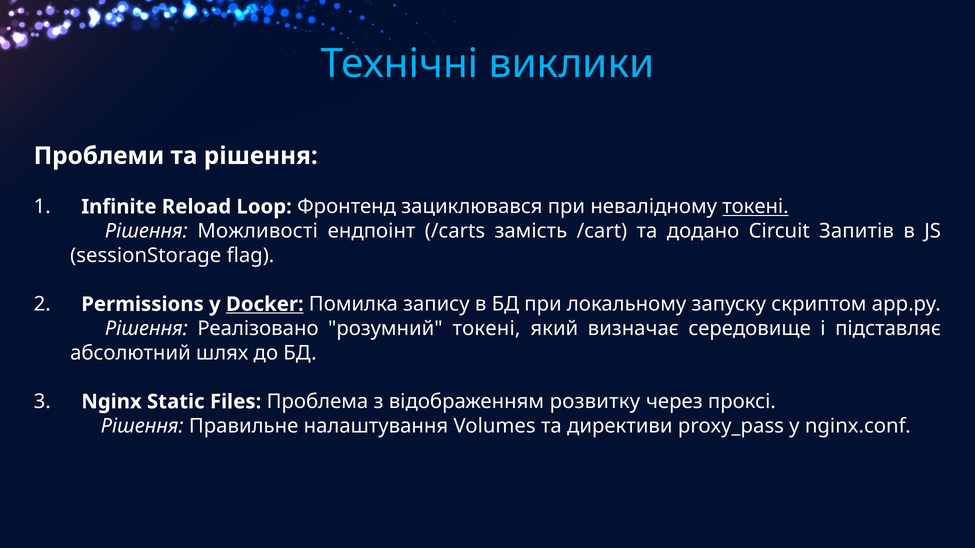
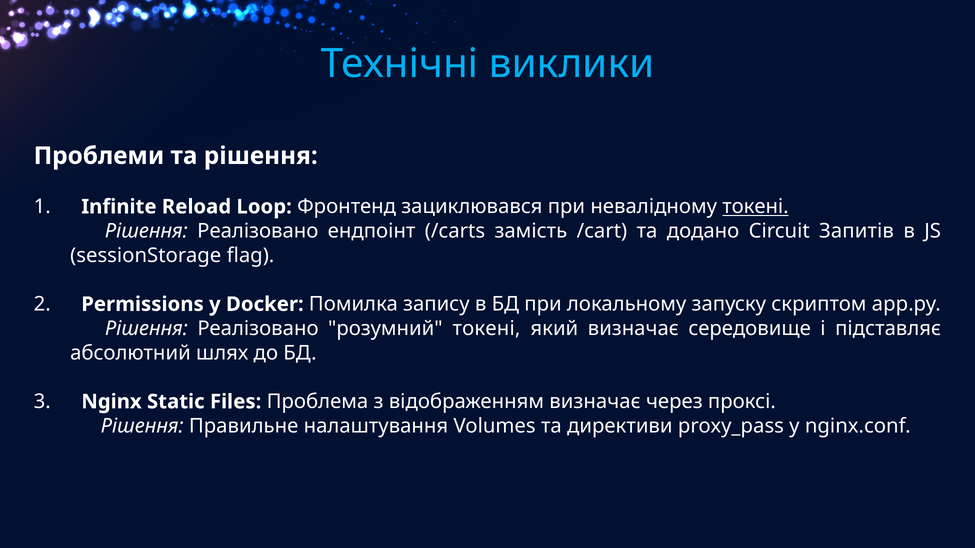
Можливості at (258, 231): Можливості -> Реалізовано
Docker underline: present -> none
відображенням розвитку: розвитку -> визначає
